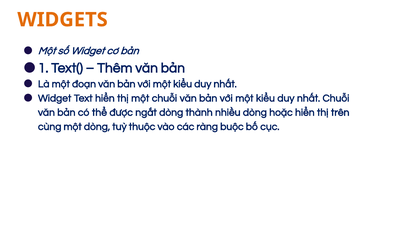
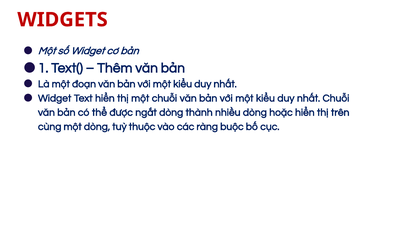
WIDGETS colour: orange -> red
